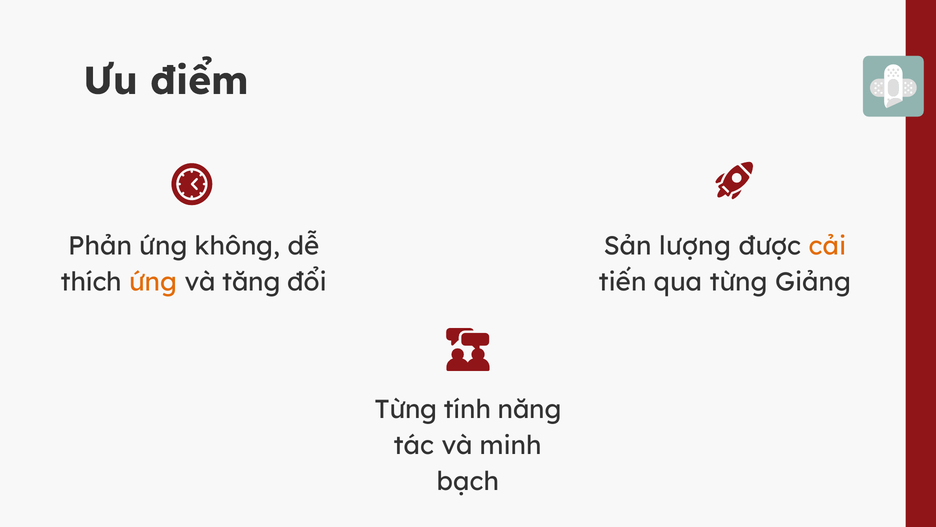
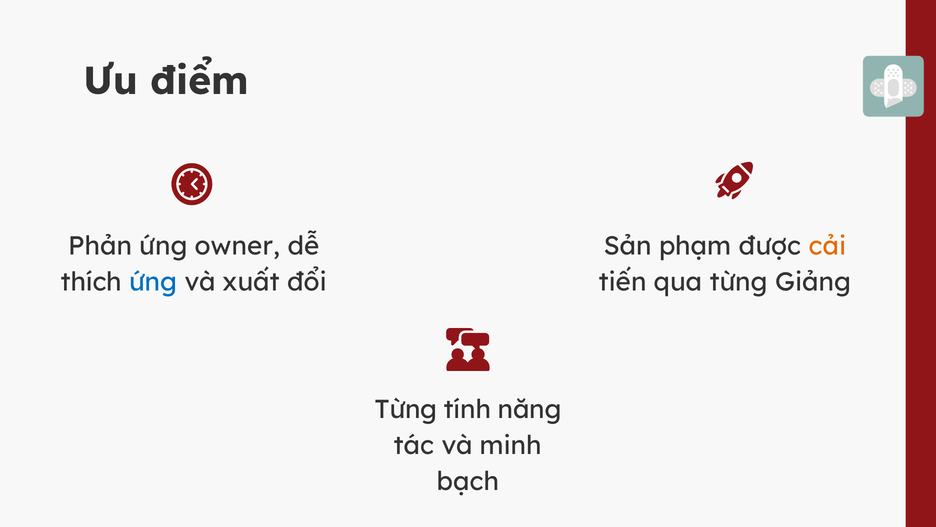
không: không -> owner
lượng: lượng -> phạm
ứng at (153, 282) colour: orange -> blue
tăng: tăng -> xuất
